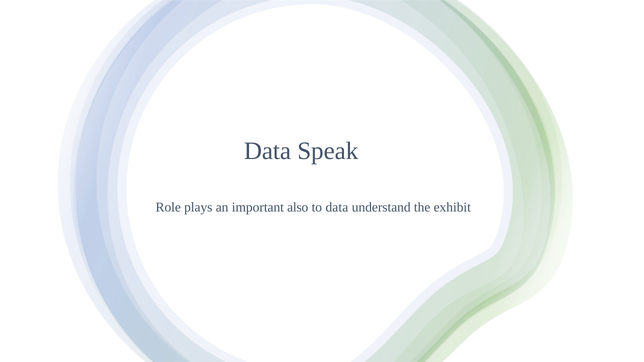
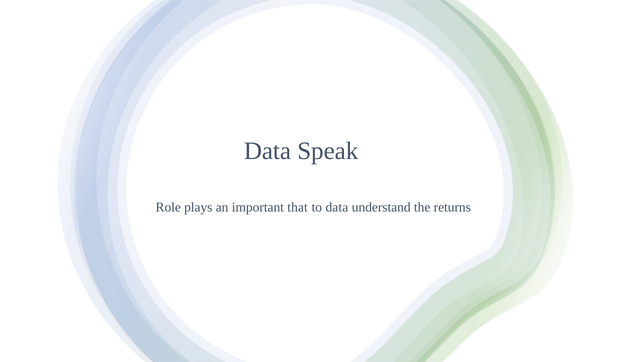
also: also -> that
exhibit: exhibit -> returns
